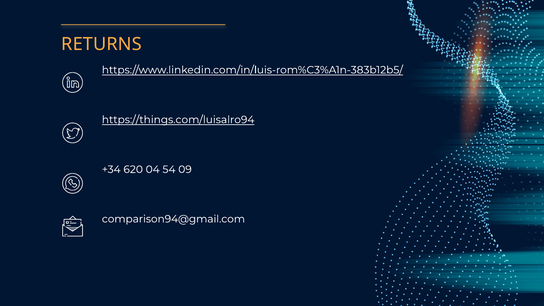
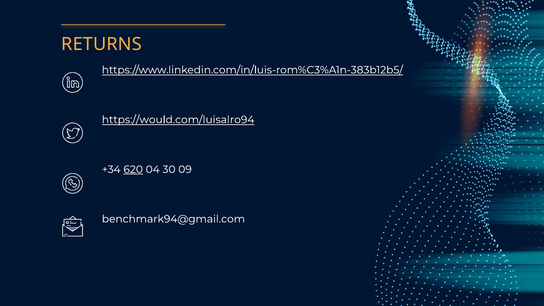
https://things.com/luisalro94: https://things.com/luisalro94 -> https://would.com/luisalro94
620 underline: none -> present
54: 54 -> 30
comparison94@gmail.com: comparison94@gmail.com -> benchmark94@gmail.com
